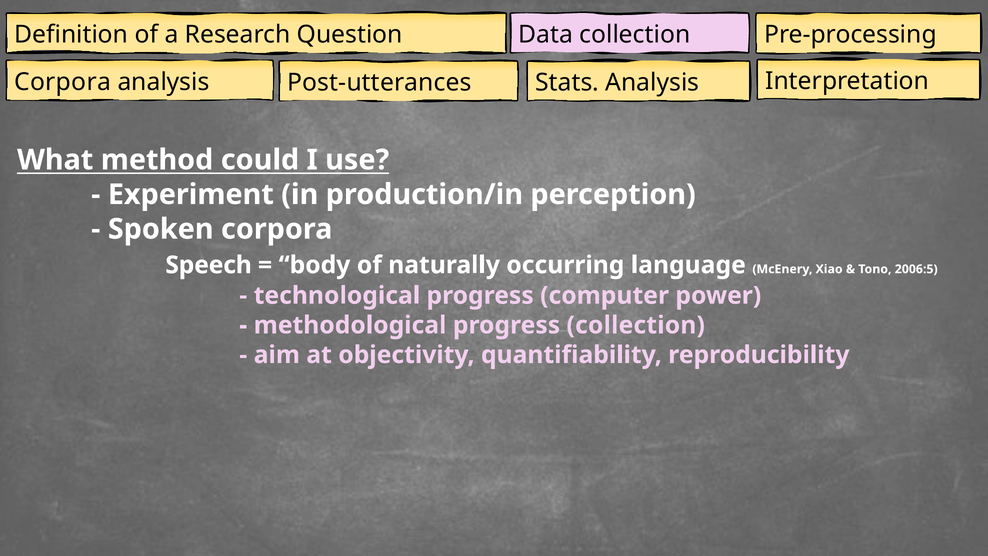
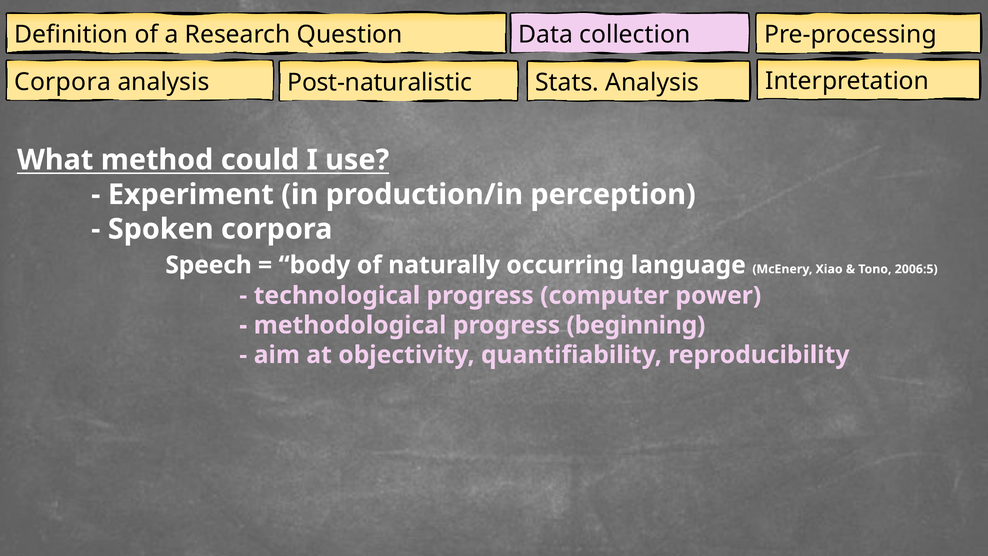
Post-utterances: Post-utterances -> Post-naturalistic
progress collection: collection -> beginning
